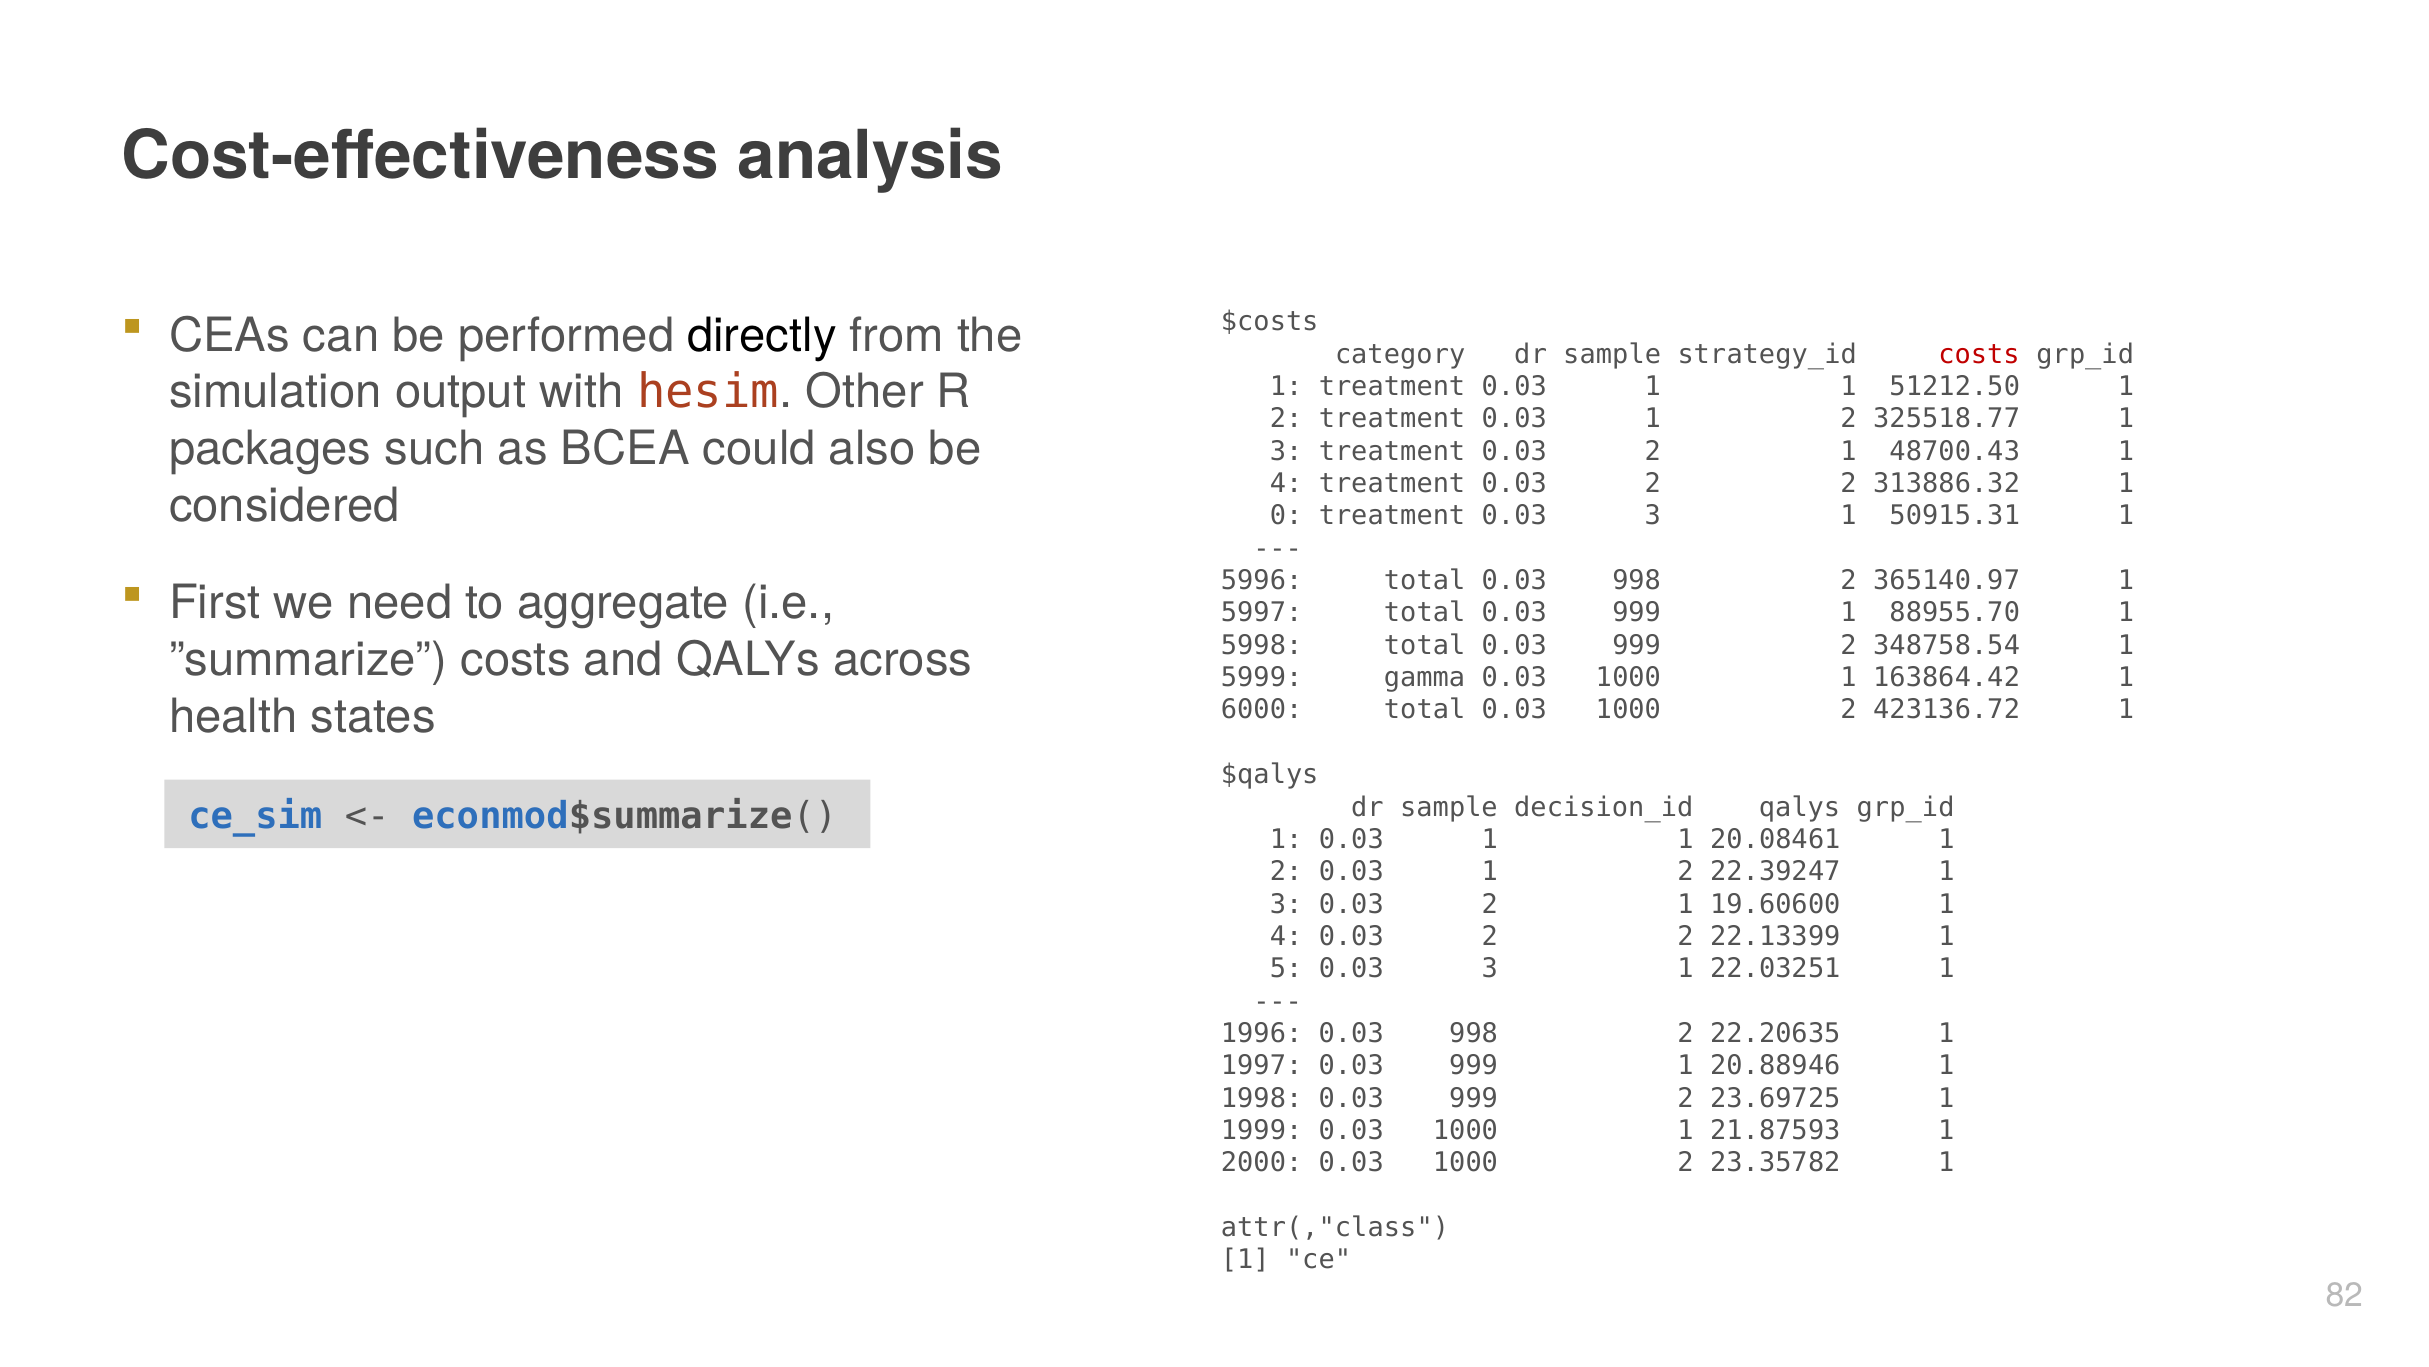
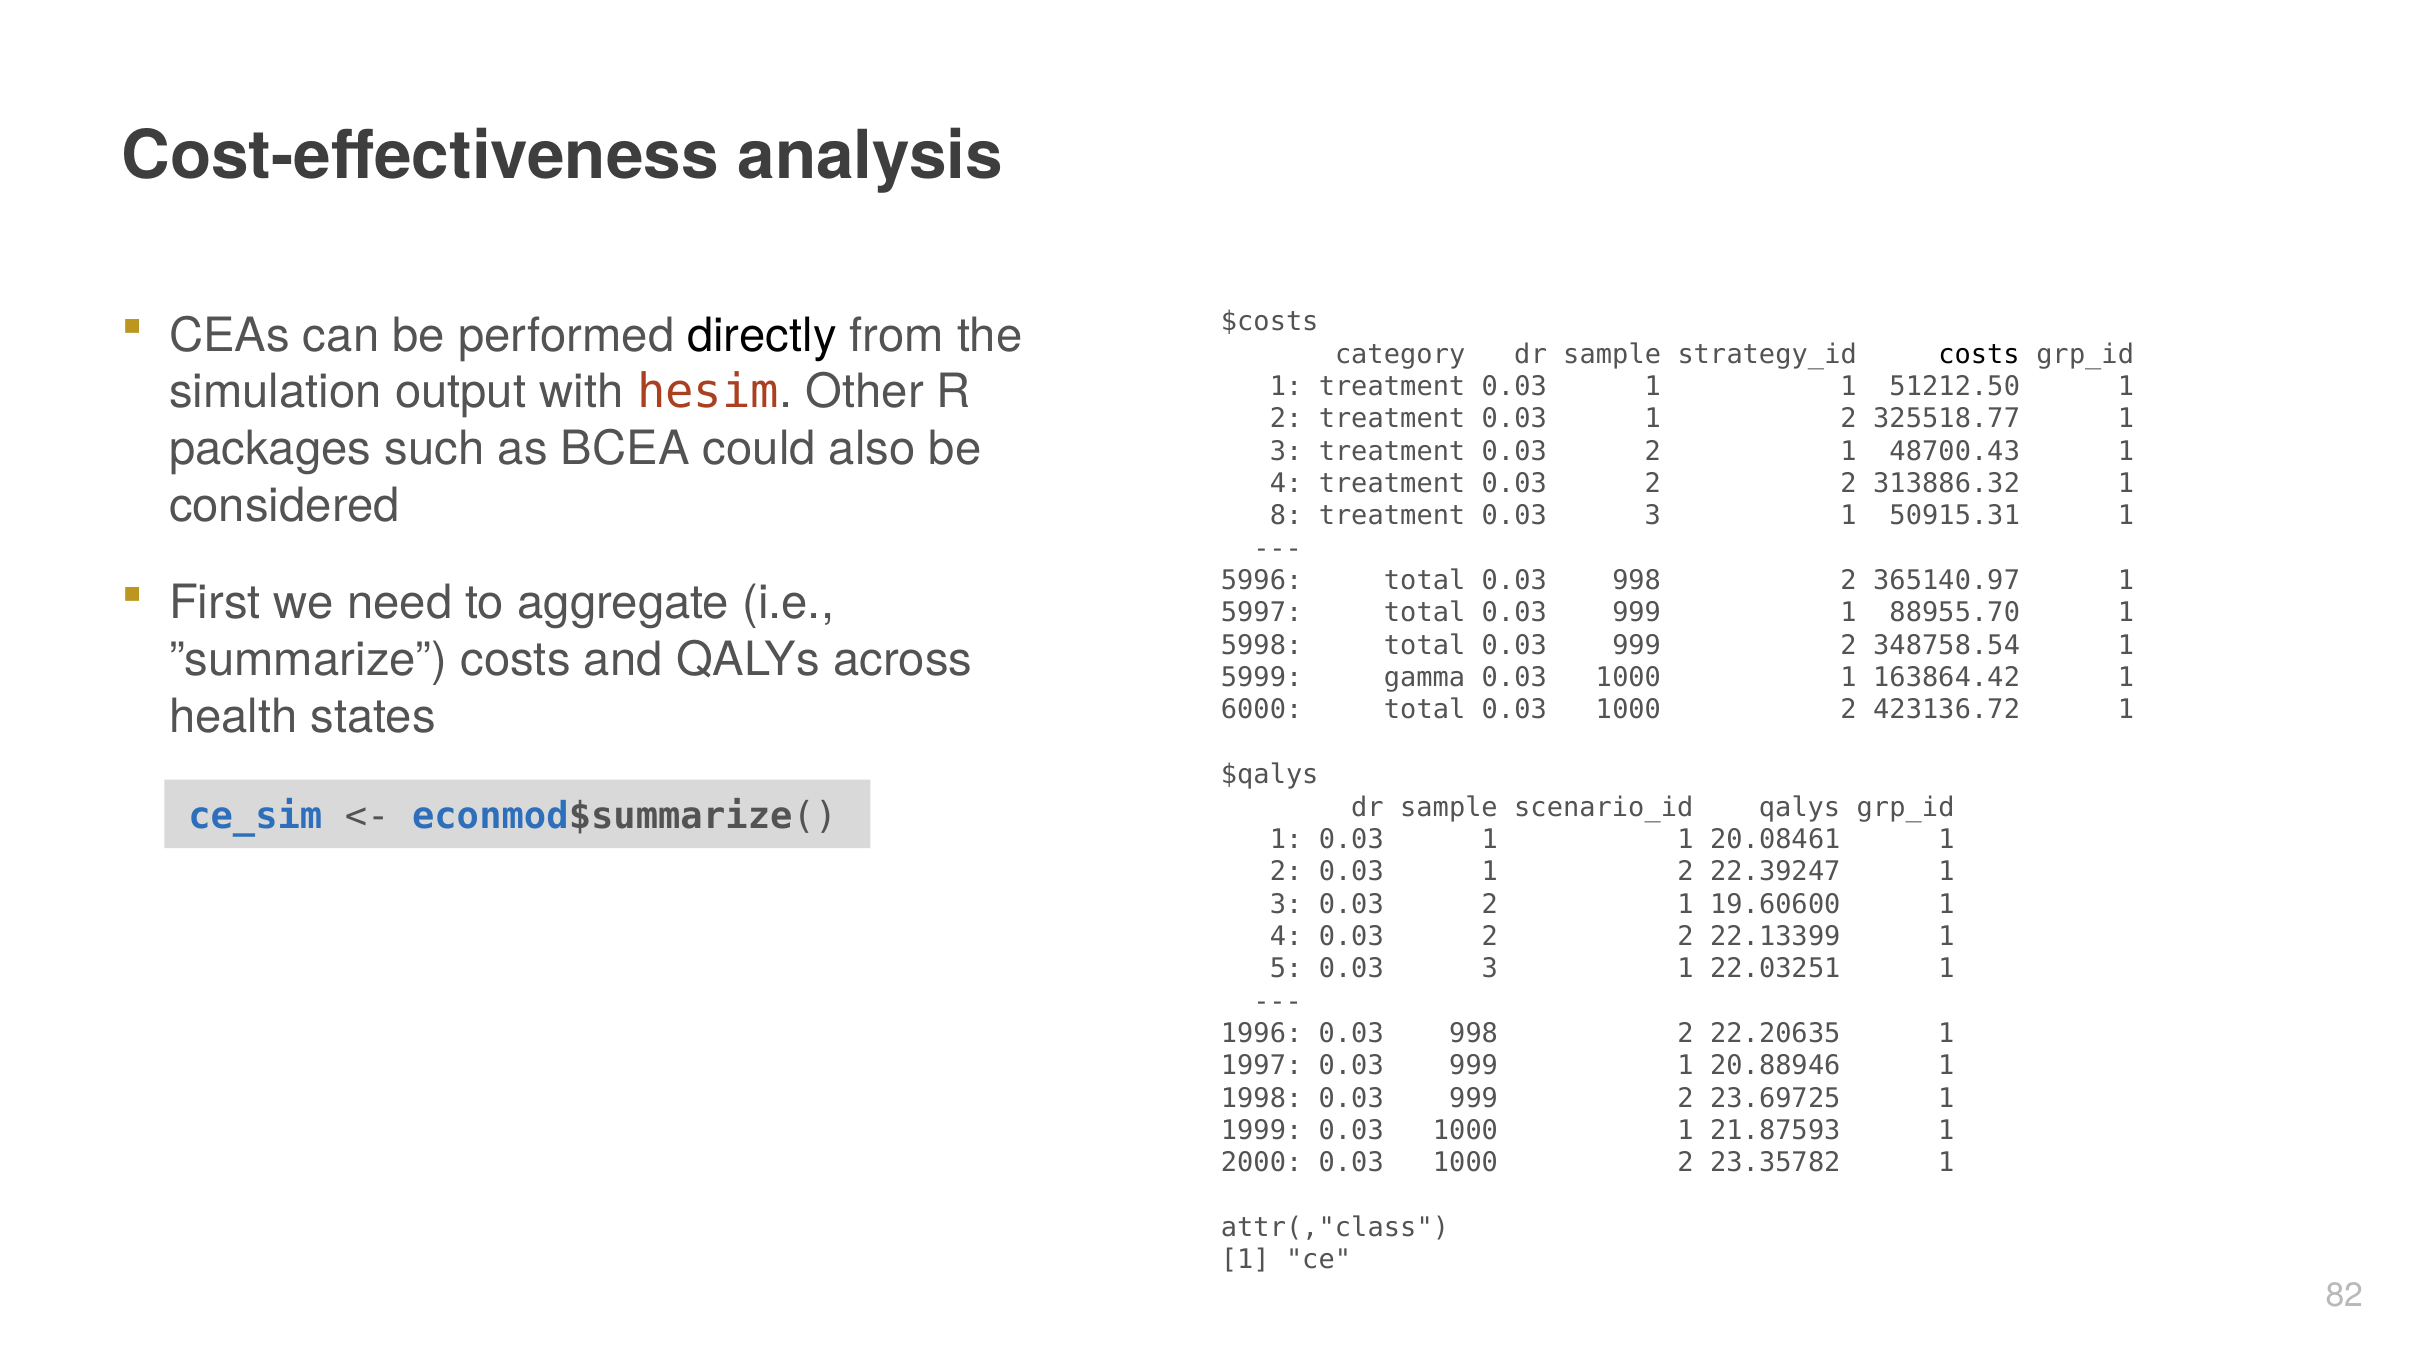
costs at (1979, 354) colour: red -> black
0: 0 -> 8
decision_id: decision_id -> scenario_id
